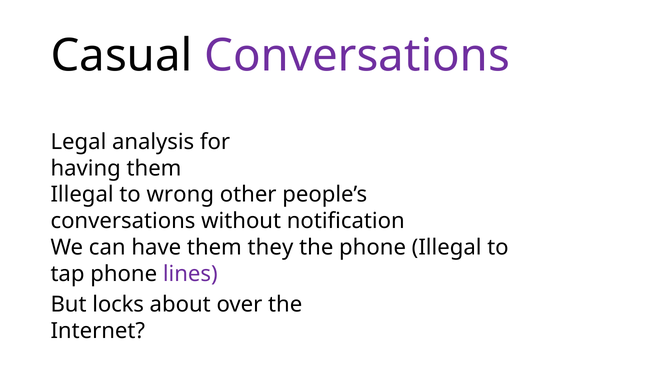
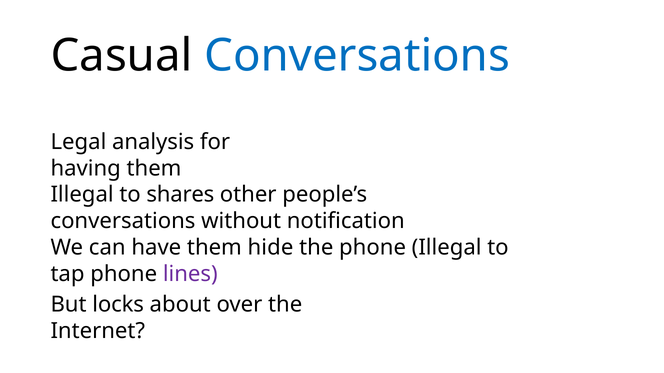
Conversations at (357, 56) colour: purple -> blue
wrong: wrong -> shares
they: they -> hide
